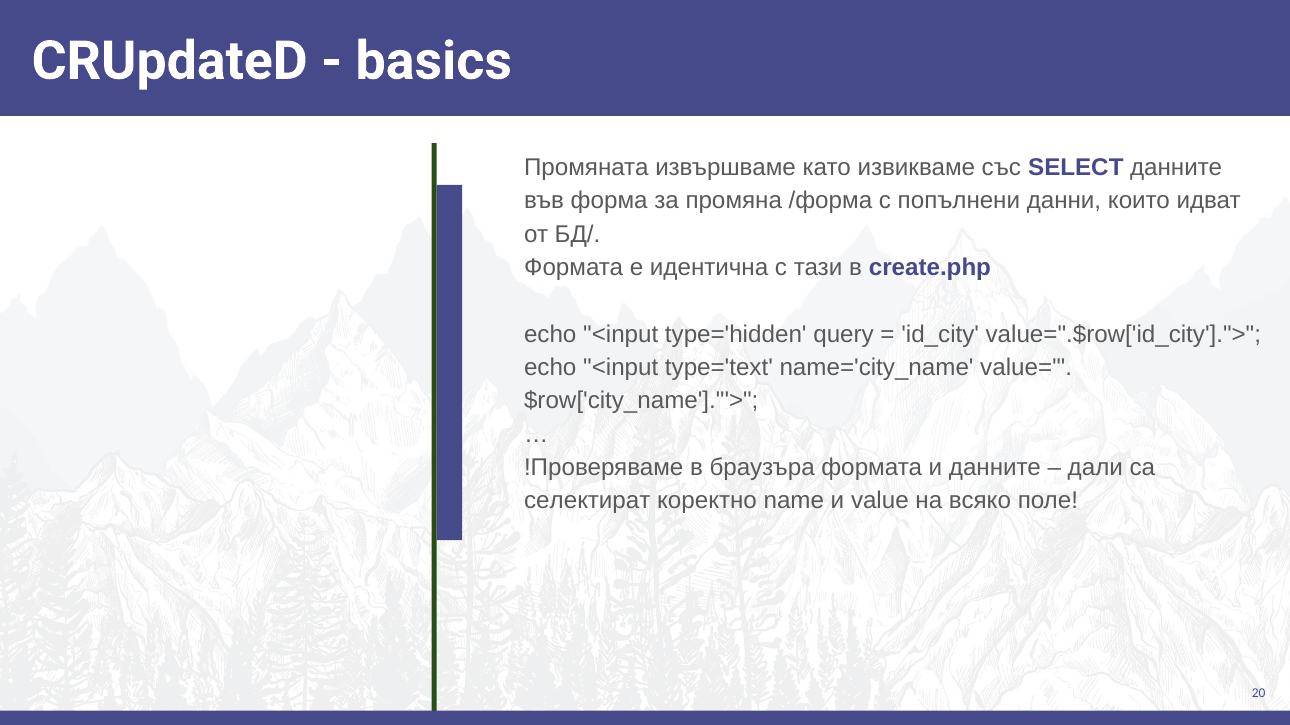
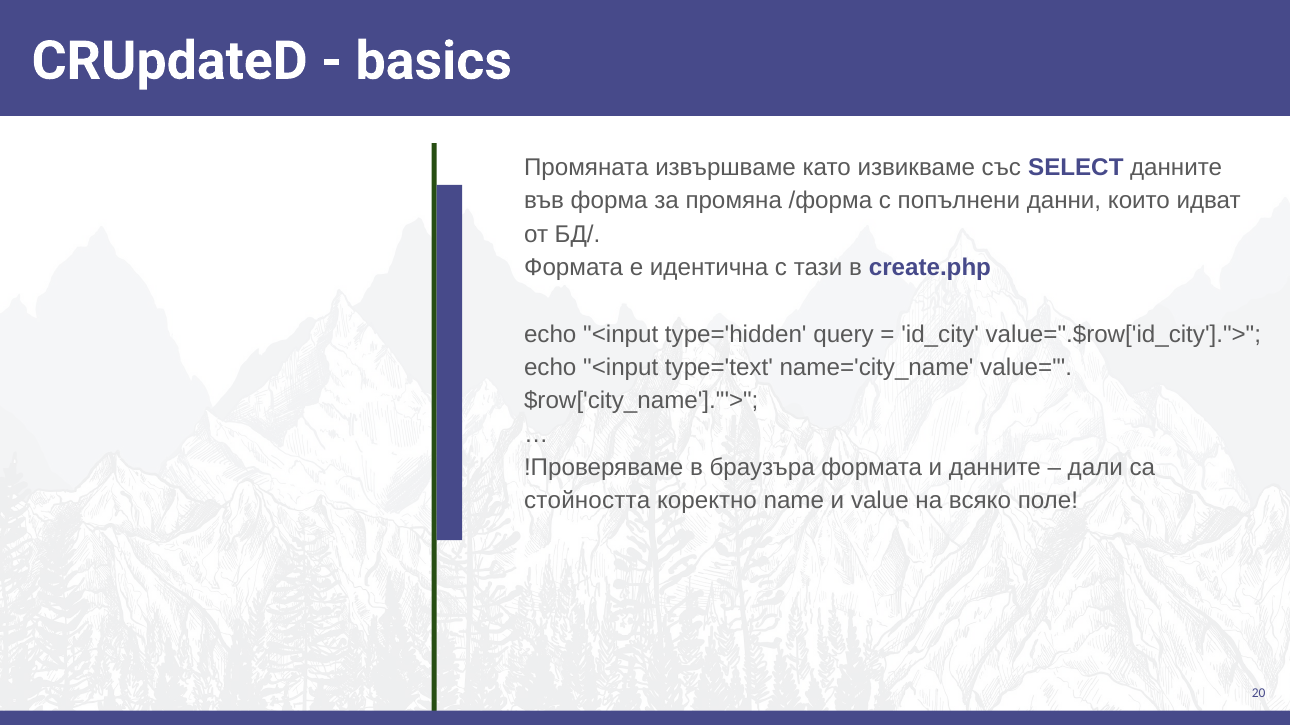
селектират: селектират -> стойността
